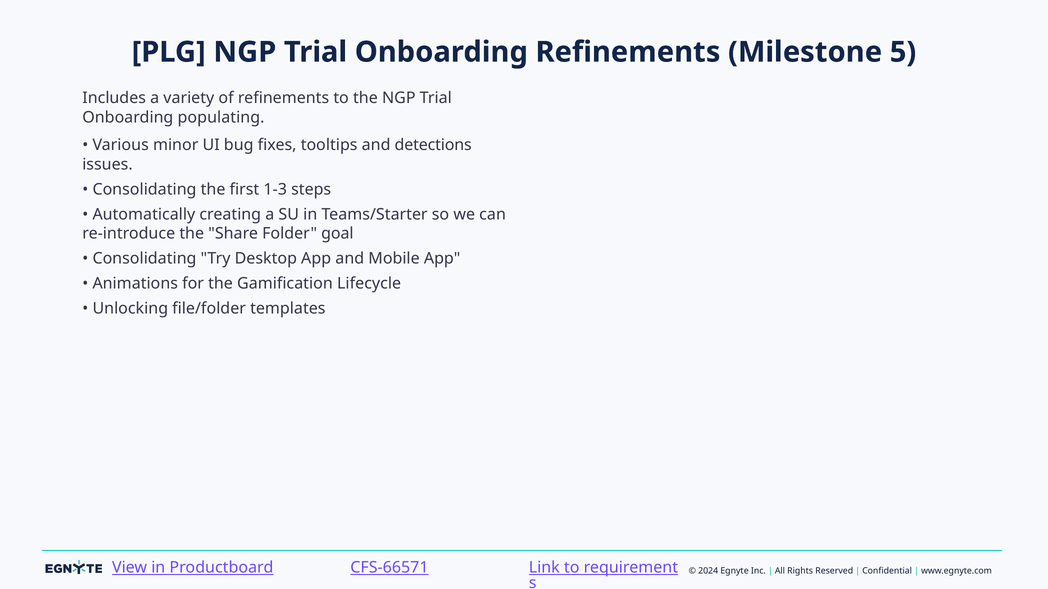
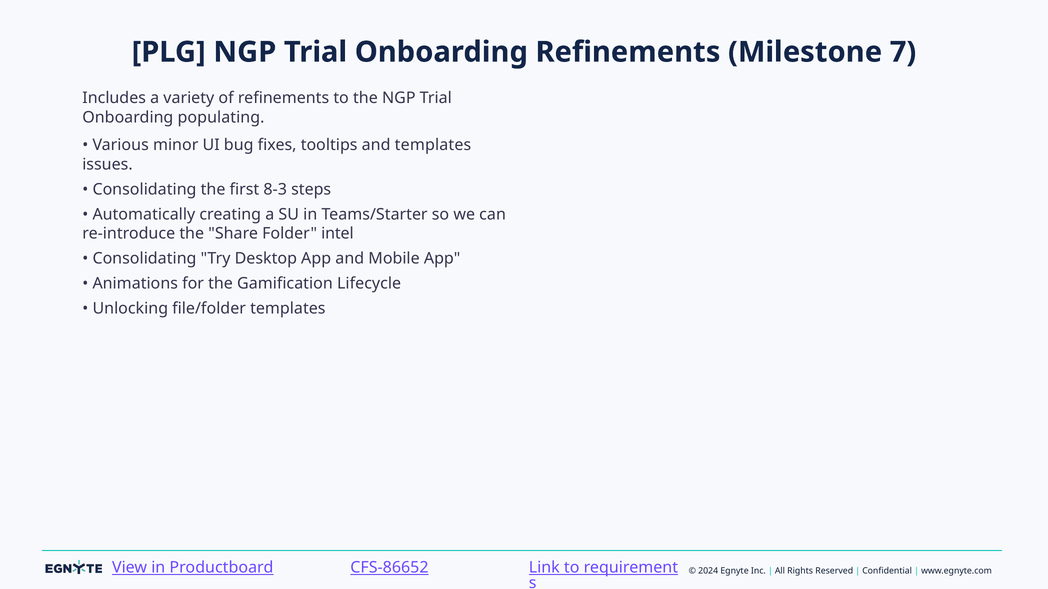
5: 5 -> 7
and detections: detections -> templates
1-3: 1-3 -> 8-3
goal: goal -> intel
CFS-66571: CFS-66571 -> CFS-86652
